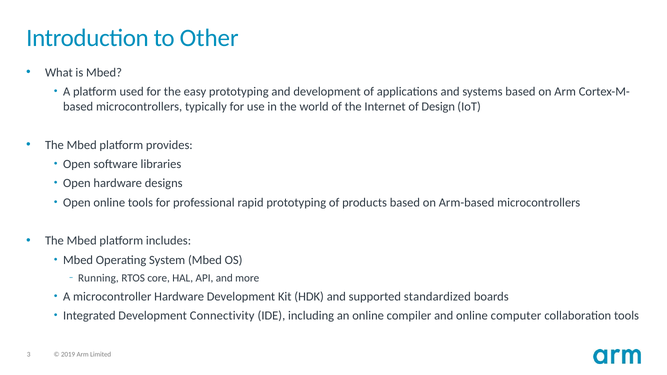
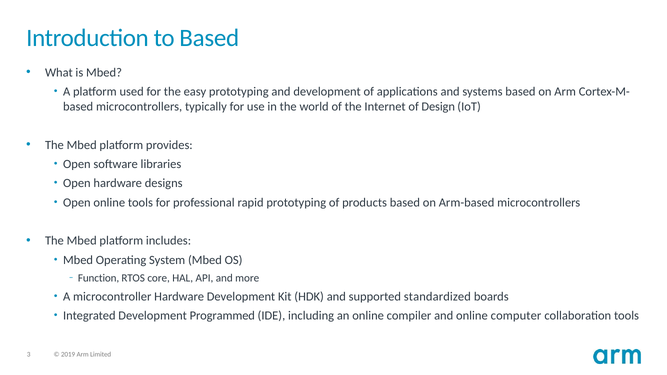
to Other: Other -> Based
Running: Running -> Function
Connectivity: Connectivity -> Programmed
